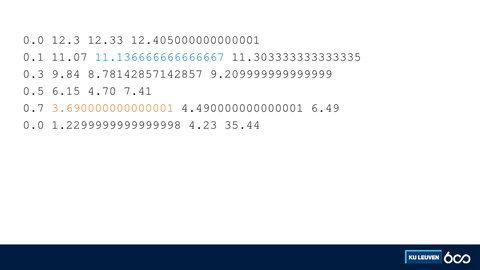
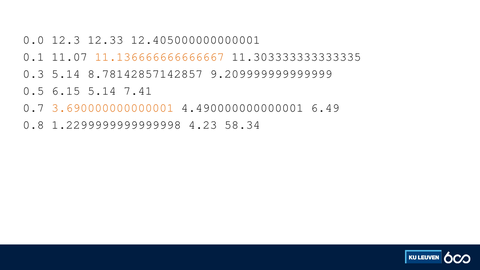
11.136666666666667 colour: blue -> orange
0.3 9.84: 9.84 -> 5.14
6.15 4.70: 4.70 -> 5.14
0.0 at (33, 125): 0.0 -> 0.8
35.44: 35.44 -> 58.34
